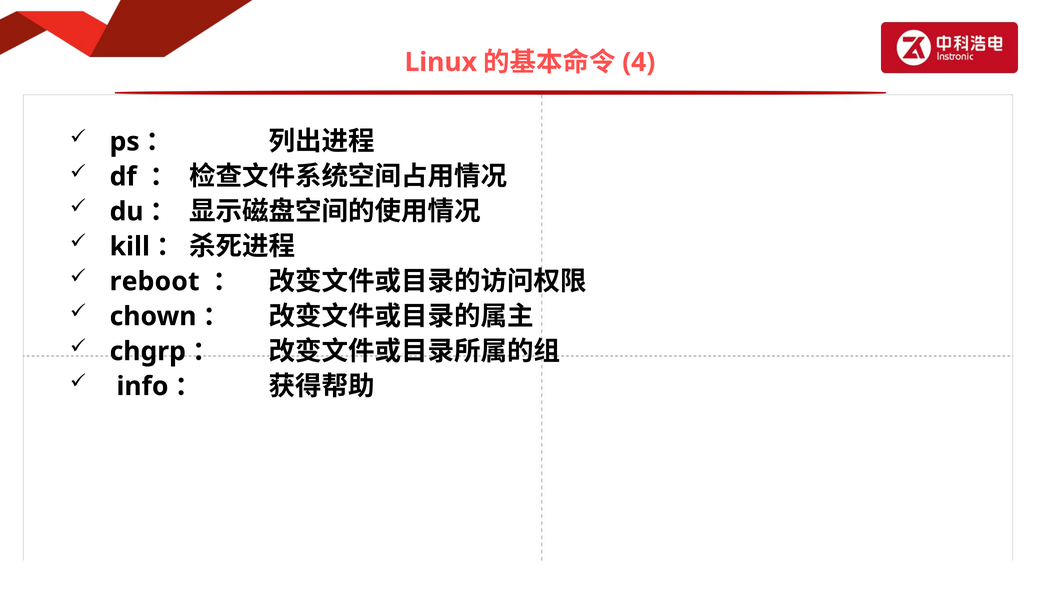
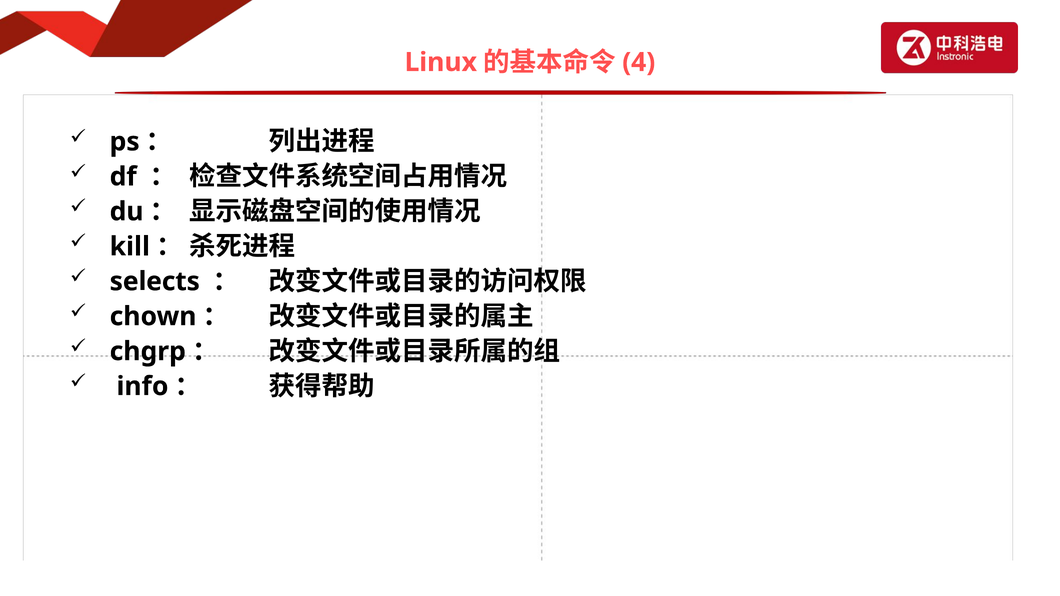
reboot: reboot -> selects
